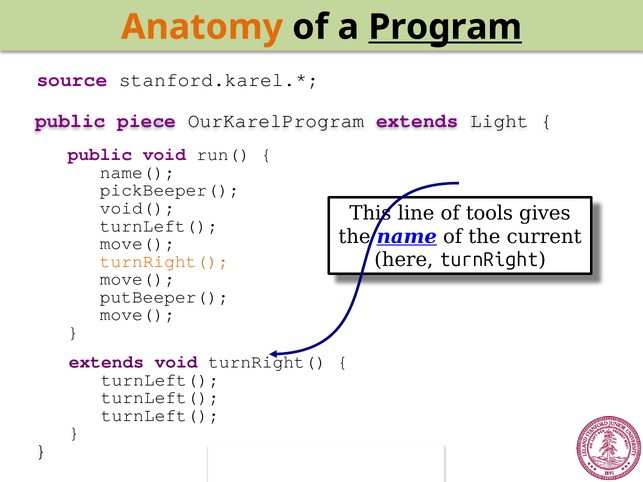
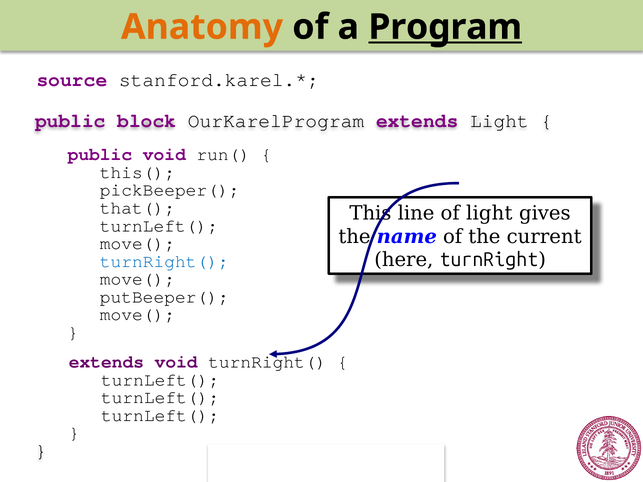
piece: piece -> block
name(: name( -> this(
void(: void( -> that(
of tools: tools -> light
name underline: present -> none
turnRight( at (164, 261) colour: orange -> blue
